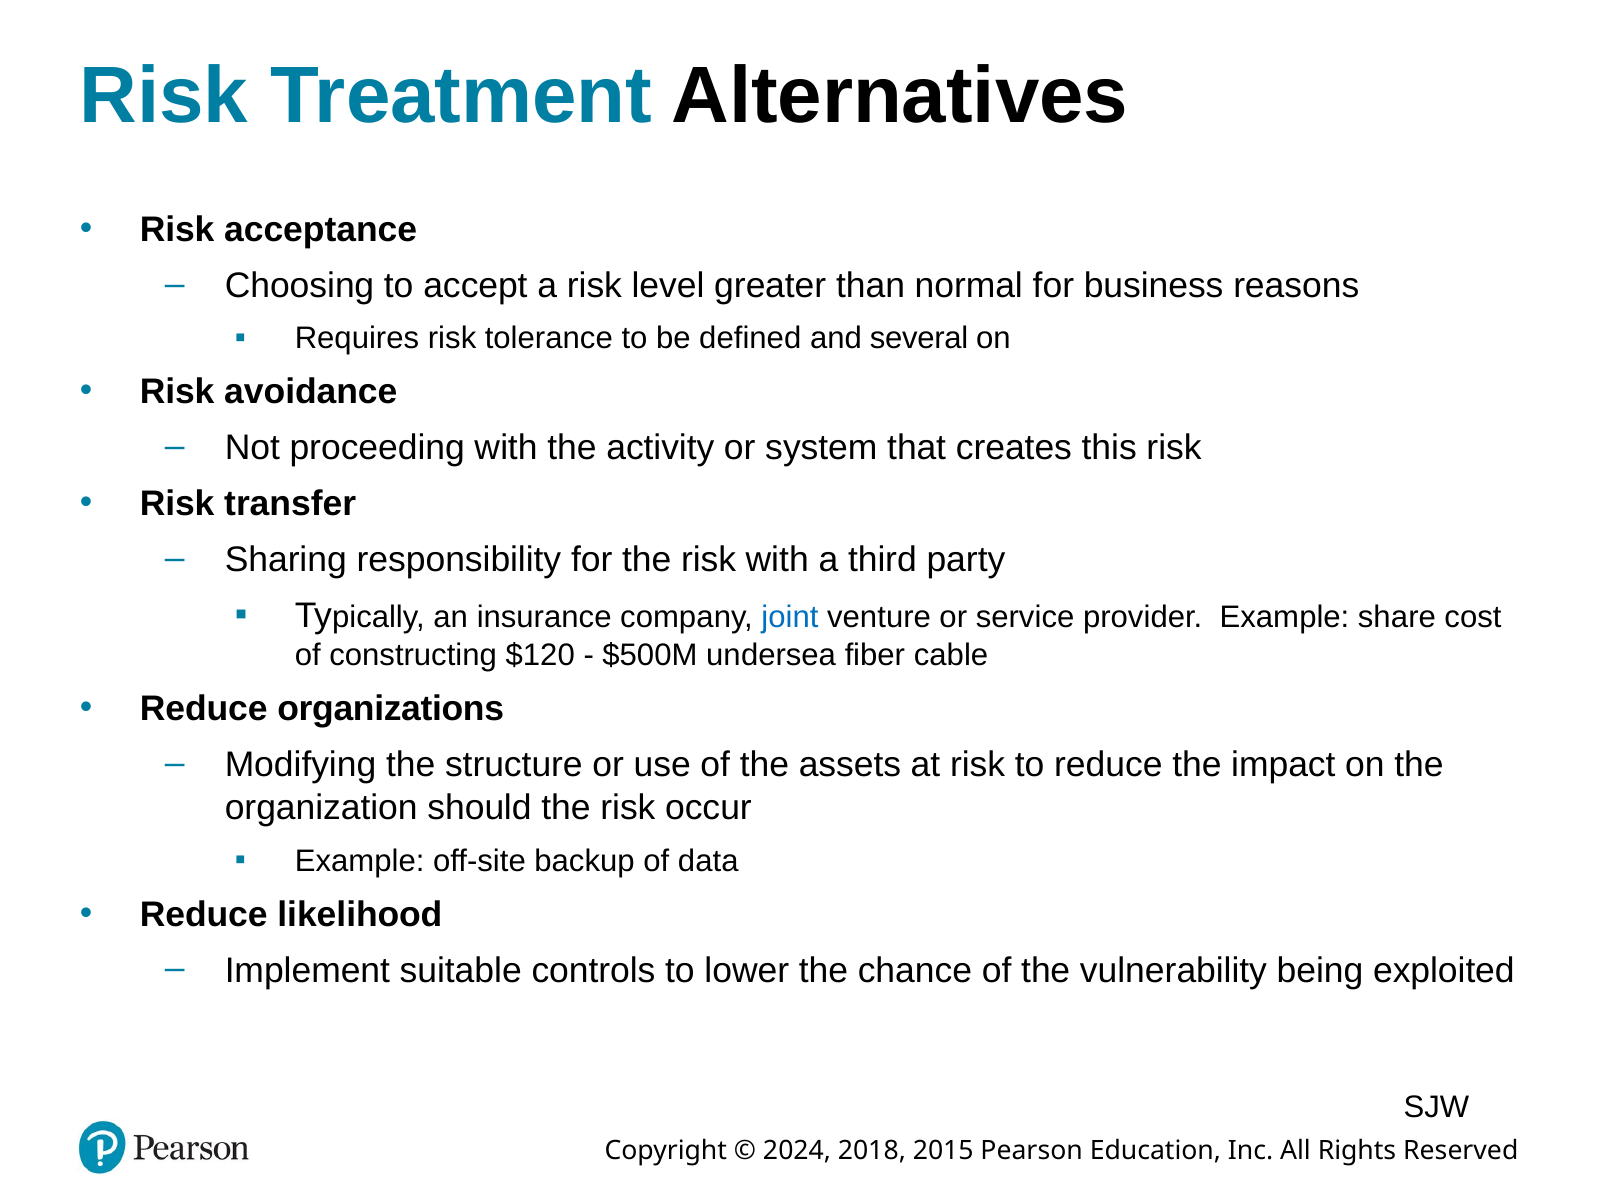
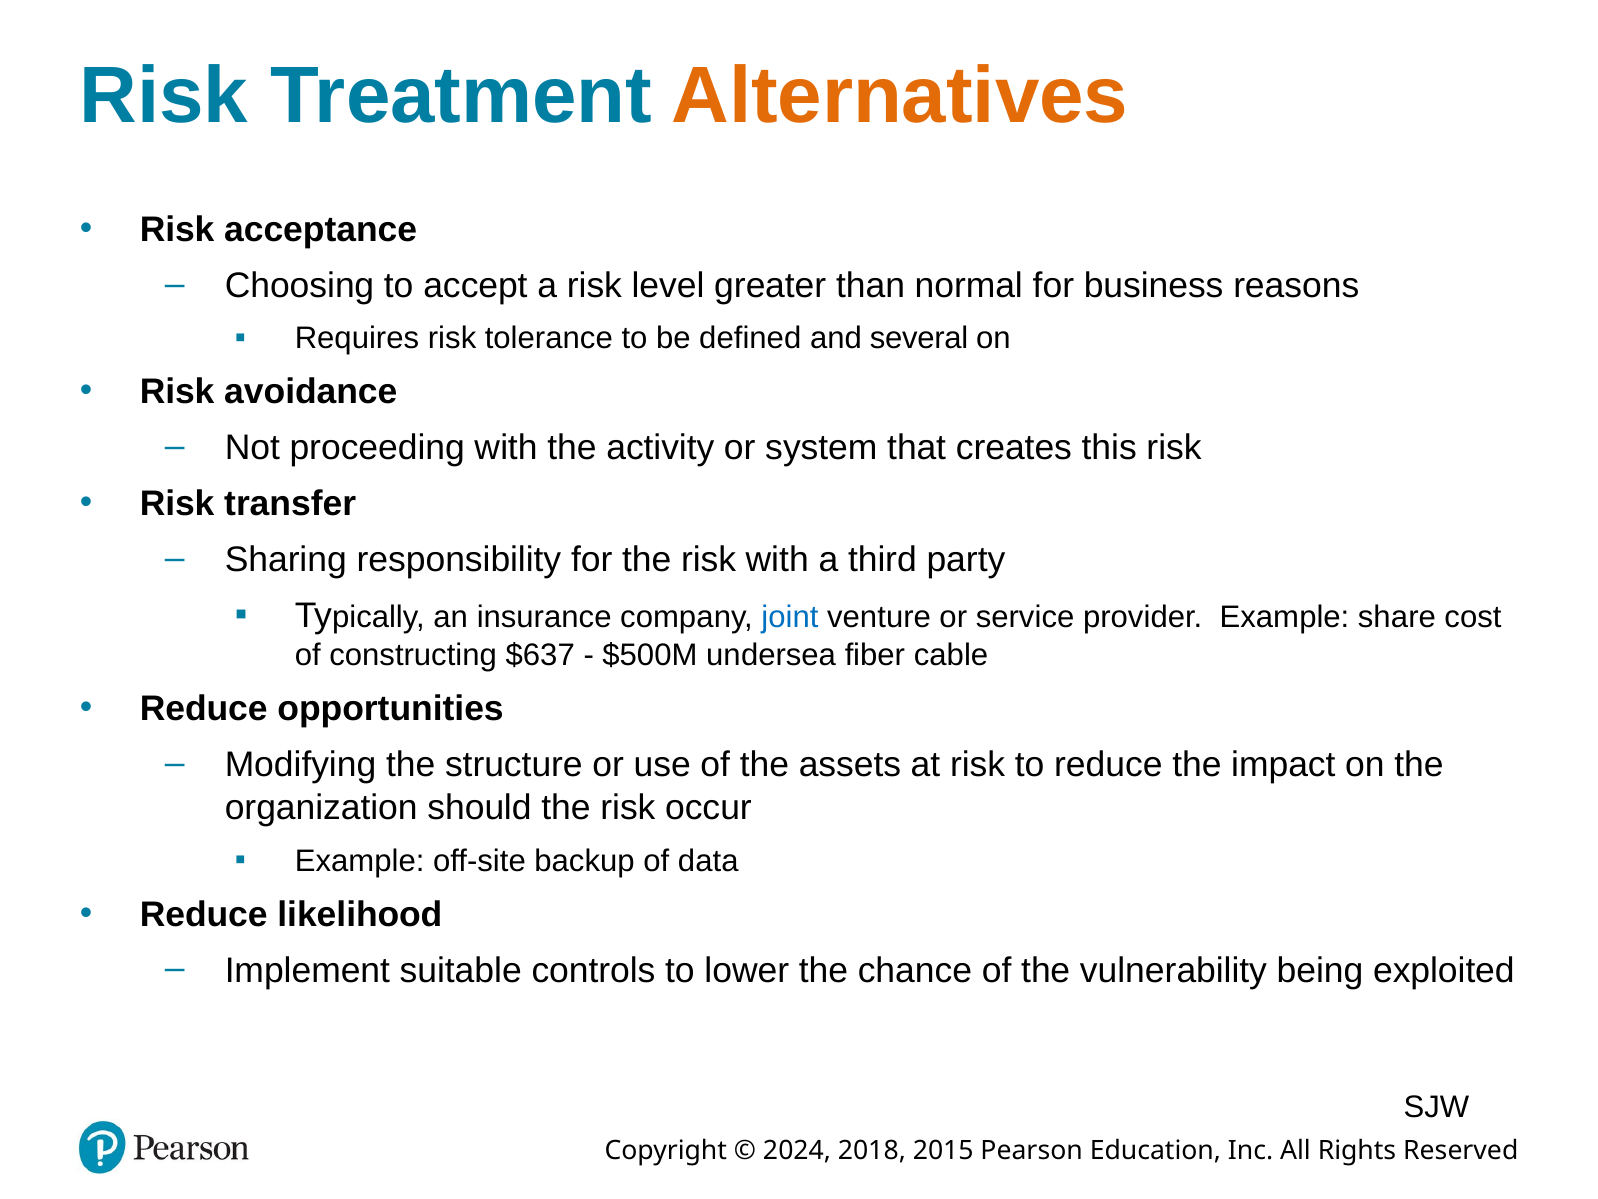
Alternatives colour: black -> orange
$120: $120 -> $637
organizations: organizations -> opportunities
